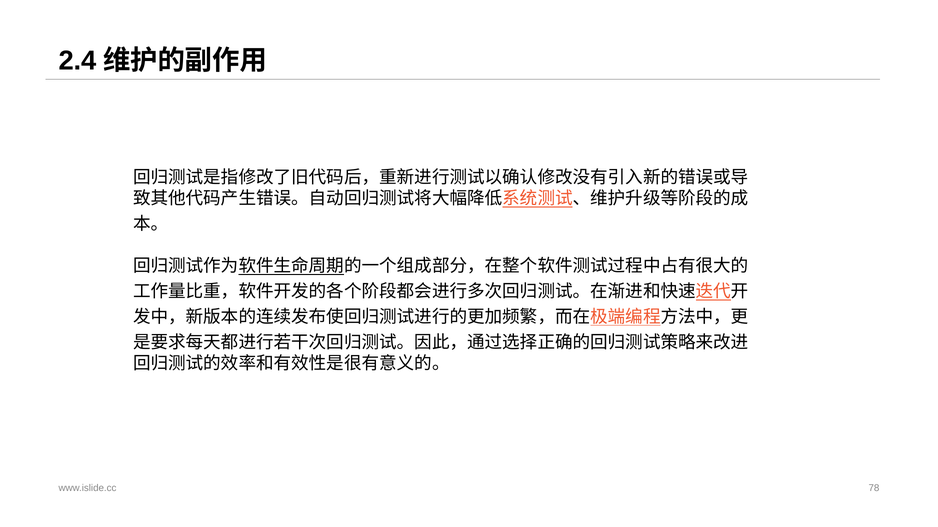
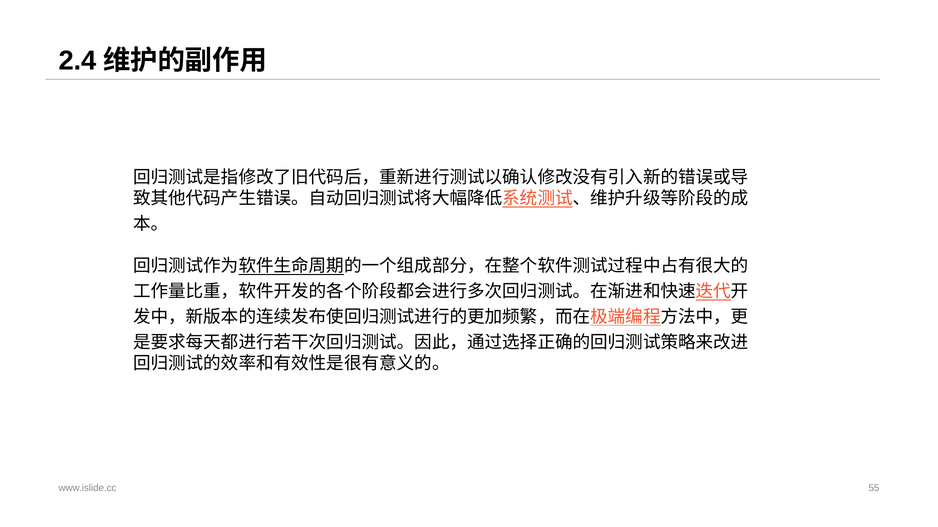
78: 78 -> 55
